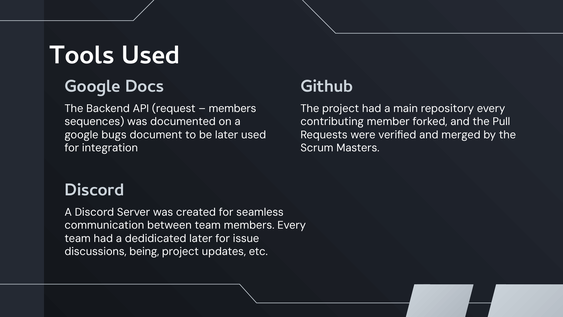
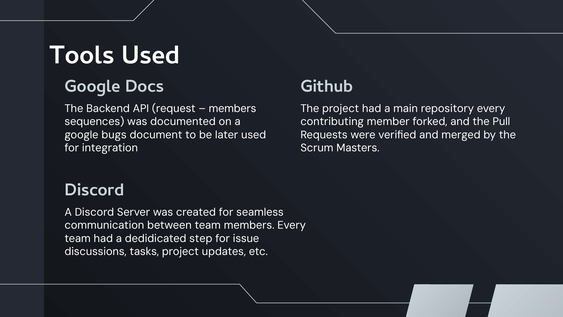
dedidicated later: later -> step
being: being -> tasks
